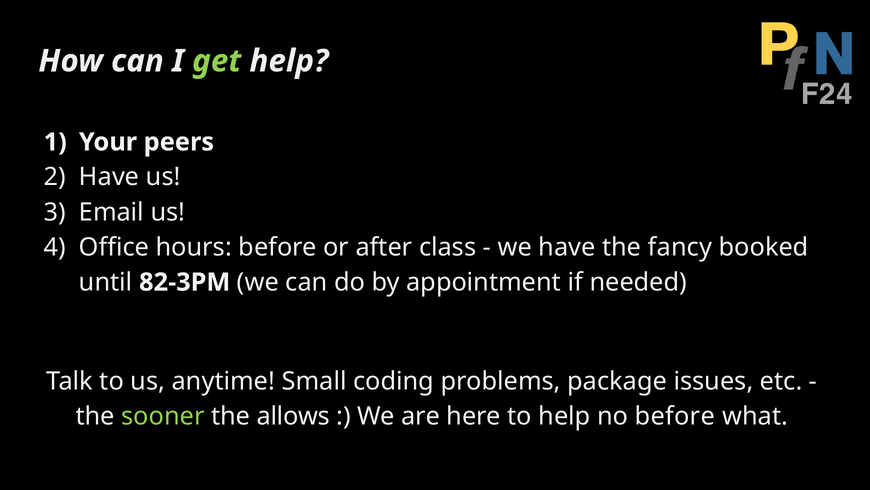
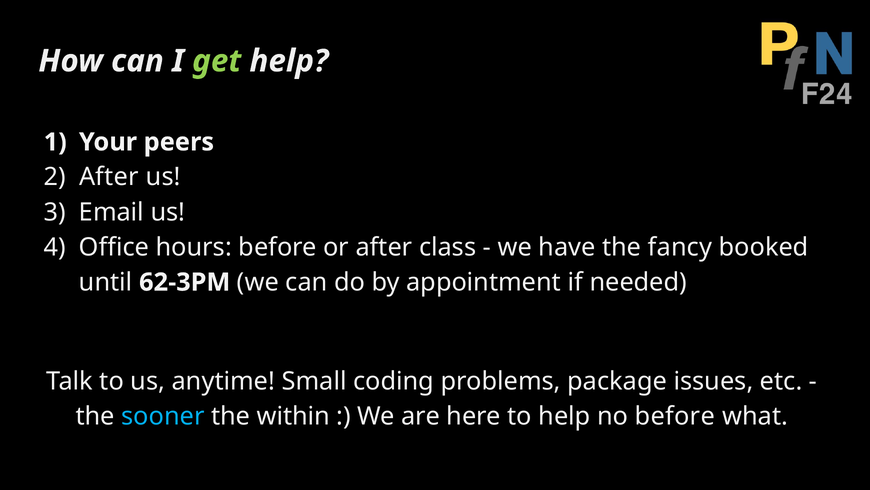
Have at (109, 177): Have -> After
82-3PM: 82-3PM -> 62-3PM
sooner colour: light green -> light blue
allows: allows -> within
